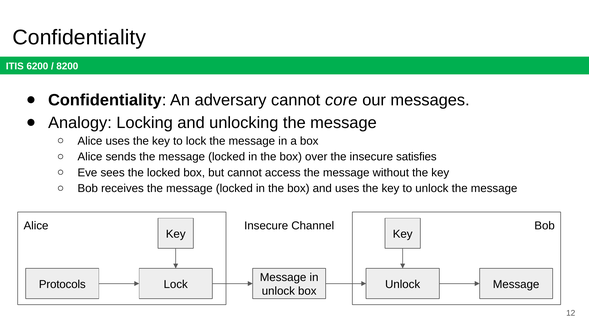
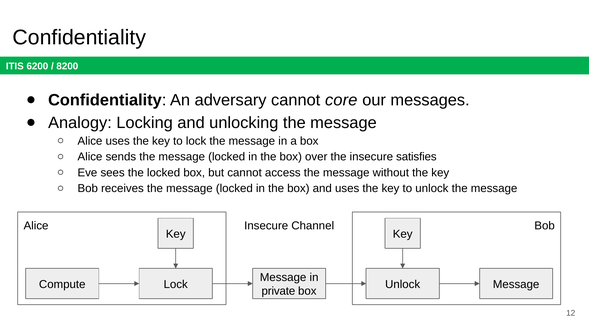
Protocols: Protocols -> Compute
unlock at (278, 292): unlock -> private
